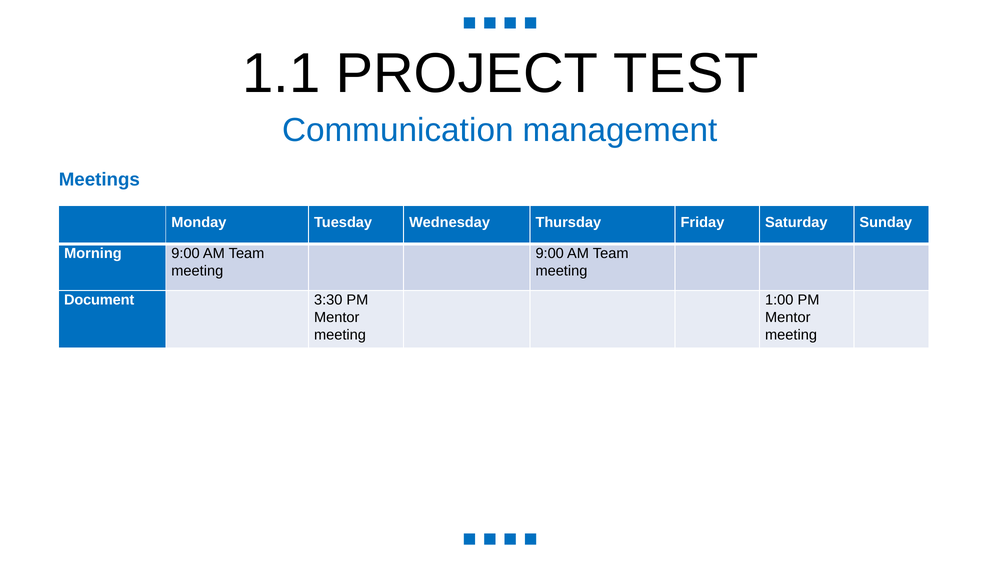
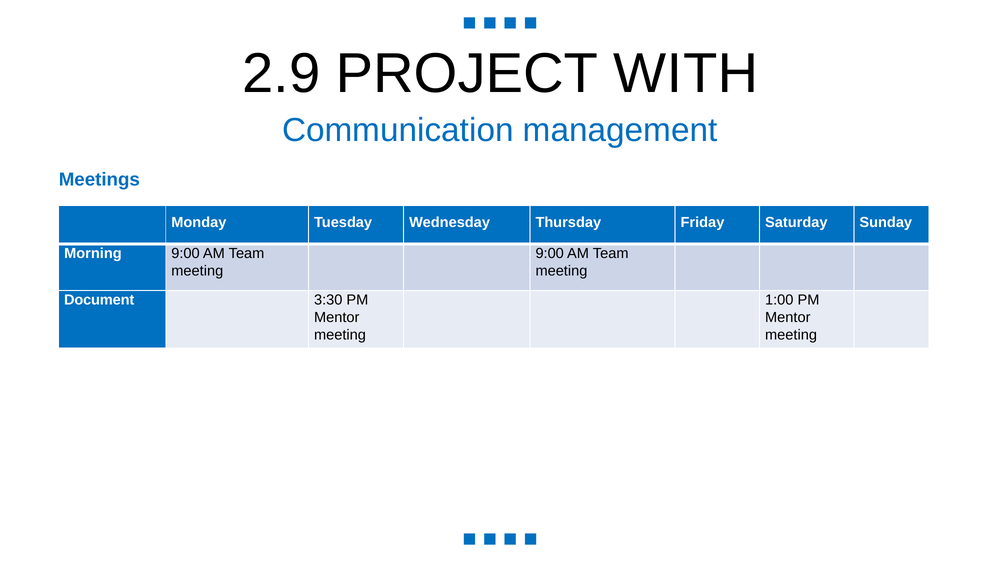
1.1: 1.1 -> 2.9
TEST: TEST -> WITH
